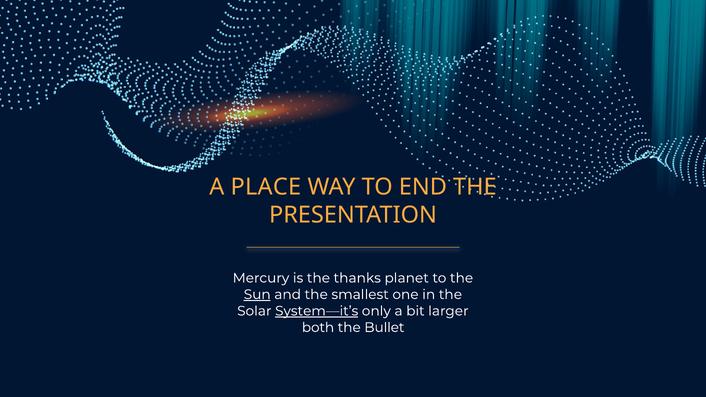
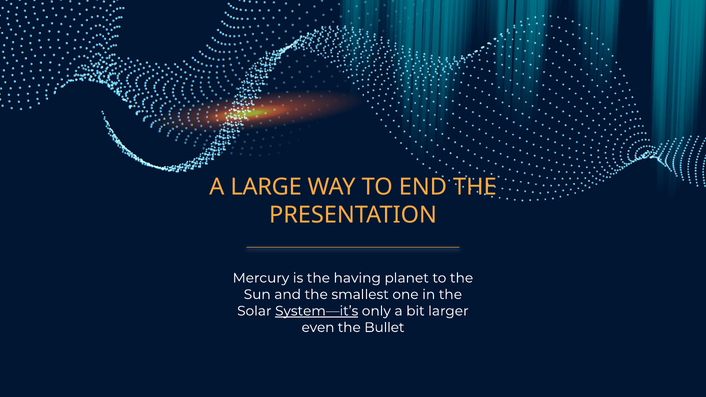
PLACE: PLACE -> LARGE
thanks: thanks -> having
Sun underline: present -> none
both: both -> even
